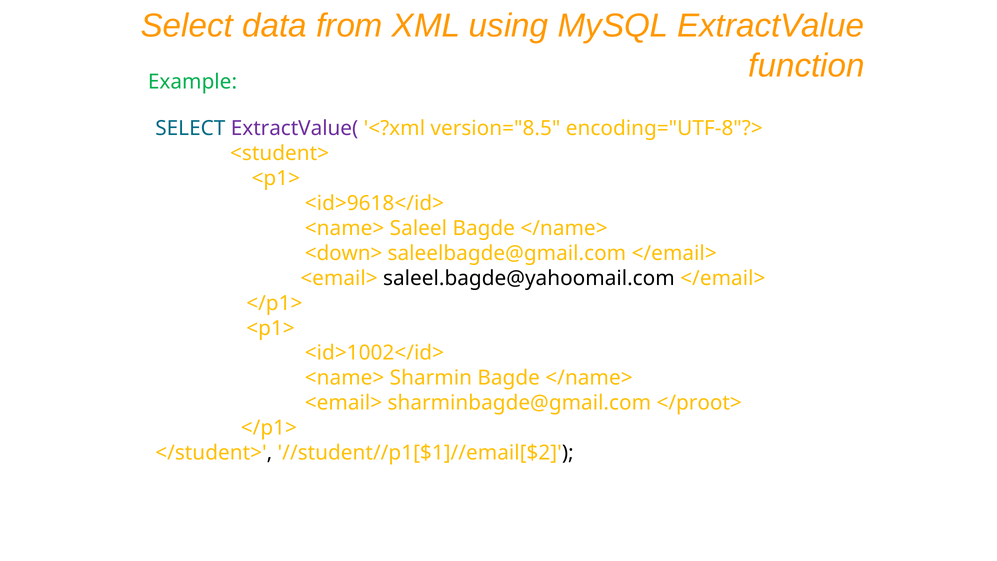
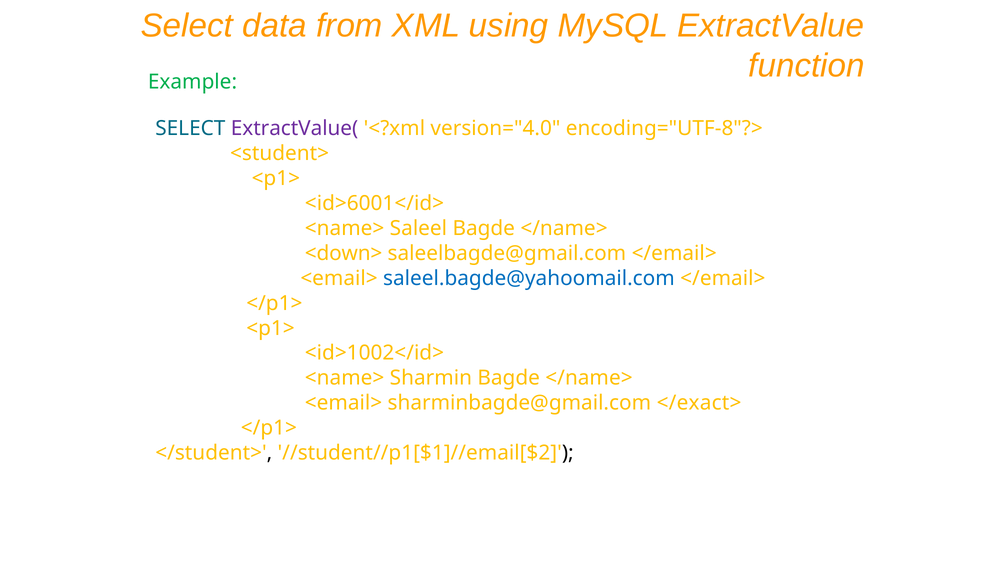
version="8.5: version="8.5 -> version="4.0
<id>9618</id>: <id>9618</id> -> <id>6001</id>
saleel.bagde@yahoomail.com colour: black -> blue
</proot>: </proot> -> </exact>
